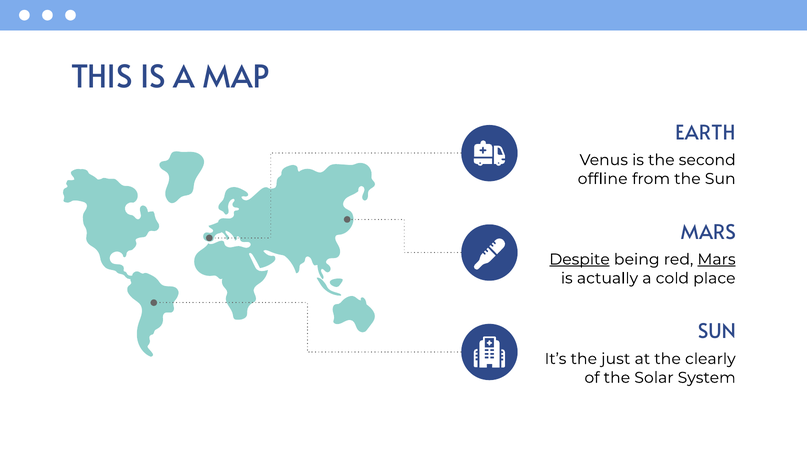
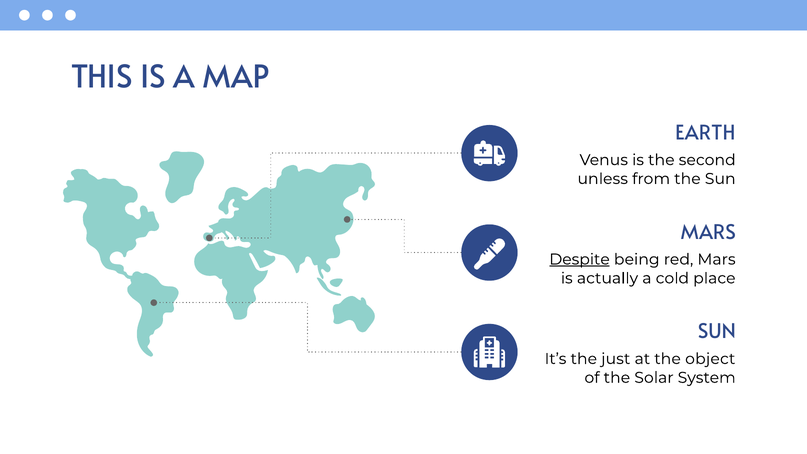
offline: offline -> unless
Mars at (716, 259) underline: present -> none
clearly: clearly -> object
